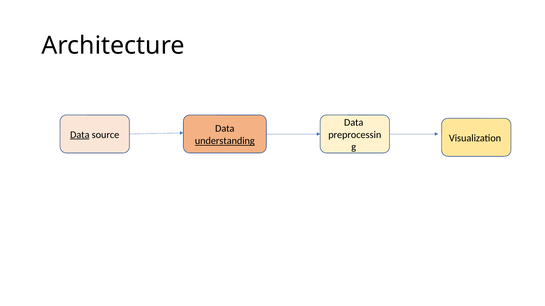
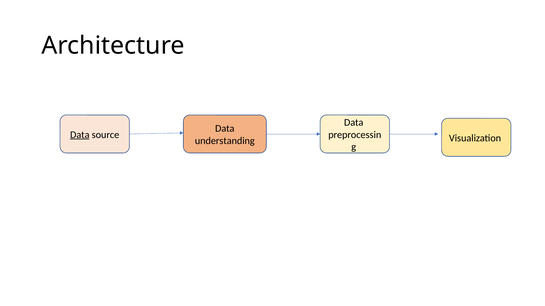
understanding underline: present -> none
